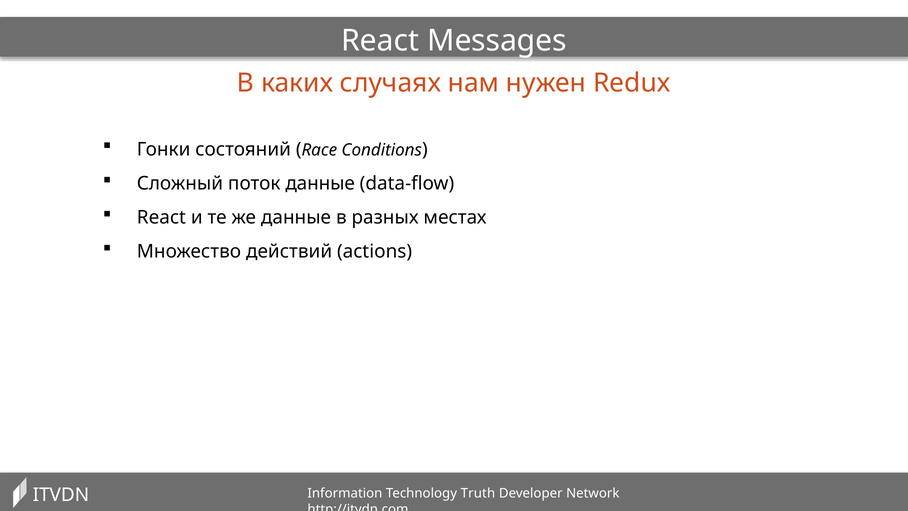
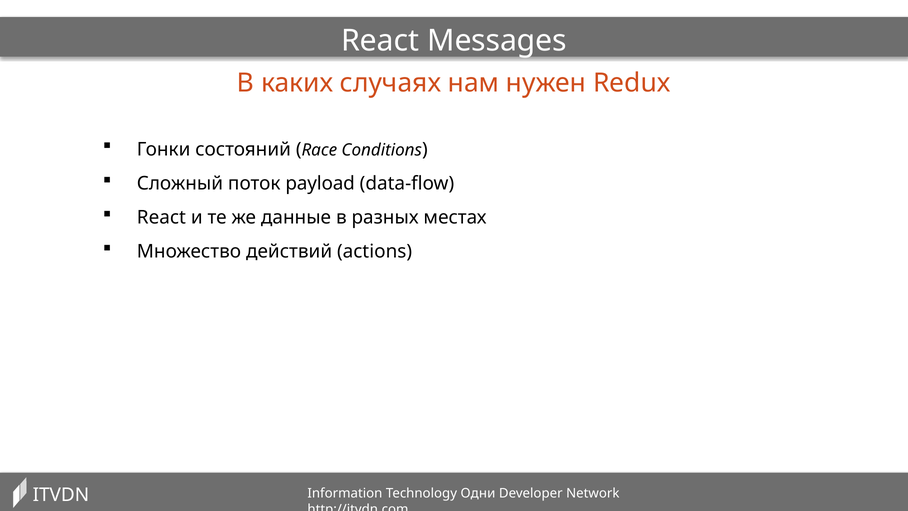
поток данные: данные -> payload
Truth: Truth -> Одни
